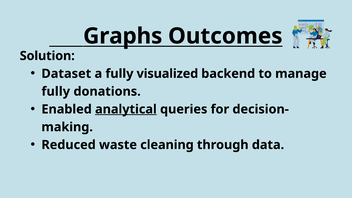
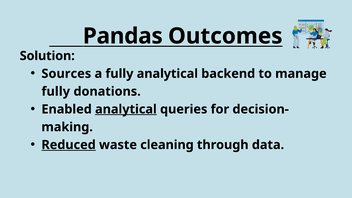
Graphs: Graphs -> Pandas
Dataset: Dataset -> Sources
fully visualized: visualized -> analytical
Reduced underline: none -> present
